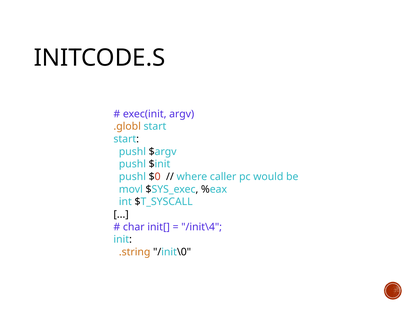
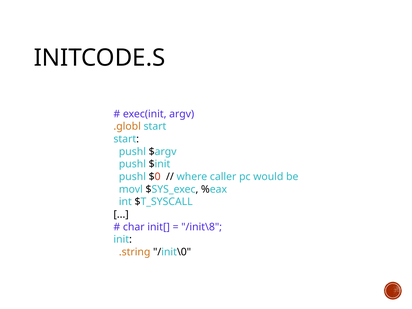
/init\4: /init\4 -> /init\8
